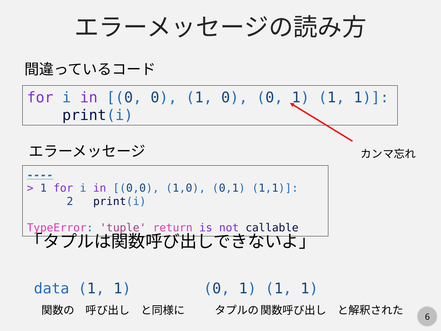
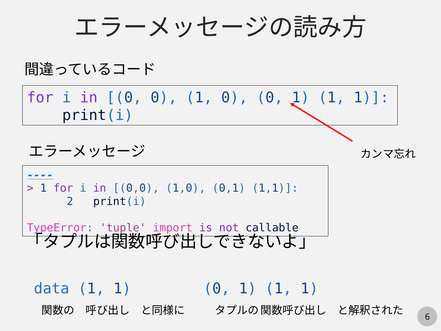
return: return -> import
